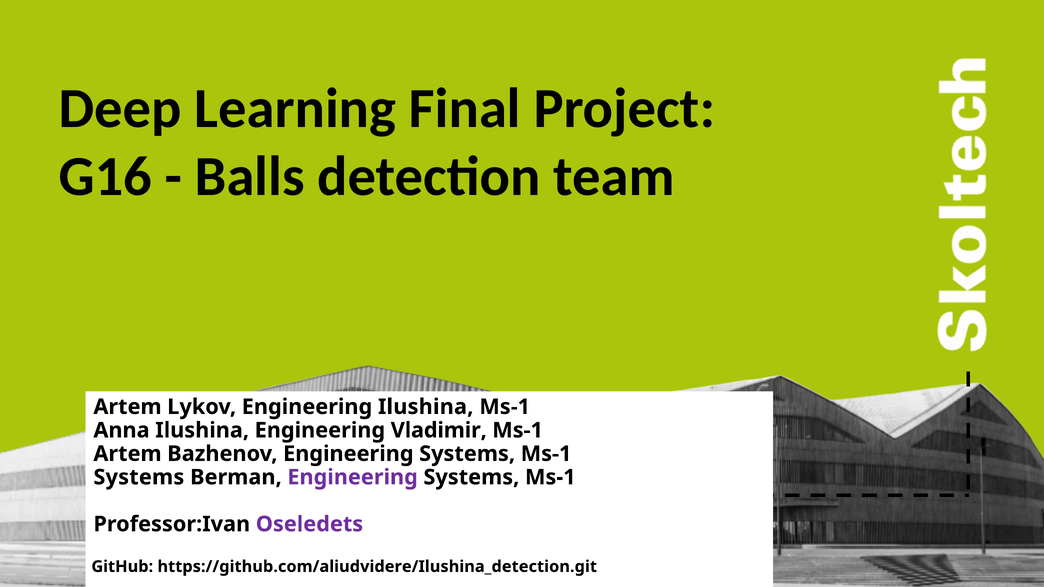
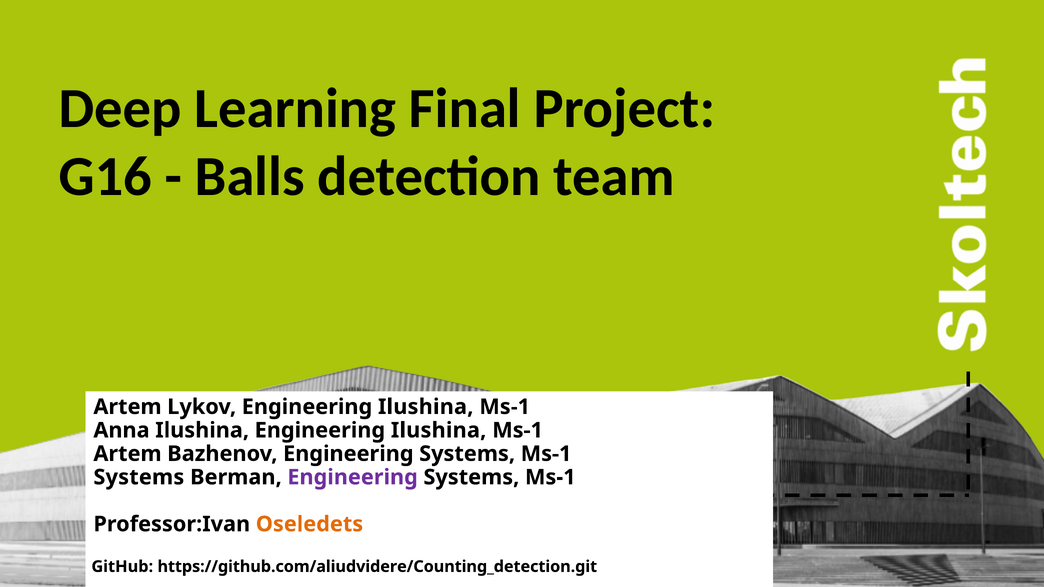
Ilushina Engineering Vladimir: Vladimir -> Ilushina
Oseledets colour: purple -> orange
https://github.com/aliudvidere/Ilushina_detection.git: https://github.com/aliudvidere/Ilushina_detection.git -> https://github.com/aliudvidere/Counting_detection.git
